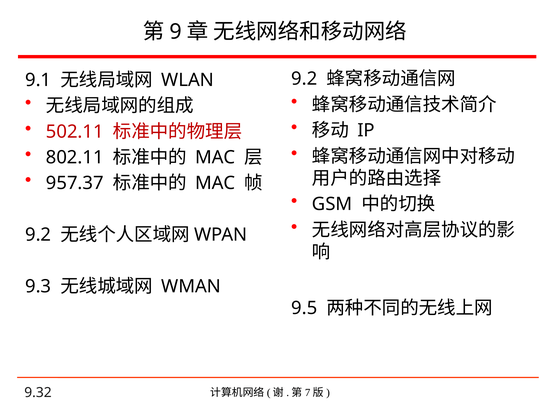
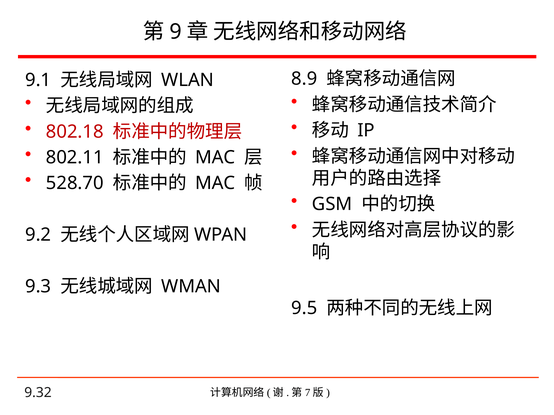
9.2 at (304, 79): 9.2 -> 8.9
502.11: 502.11 -> 802.18
957.37: 957.37 -> 528.70
